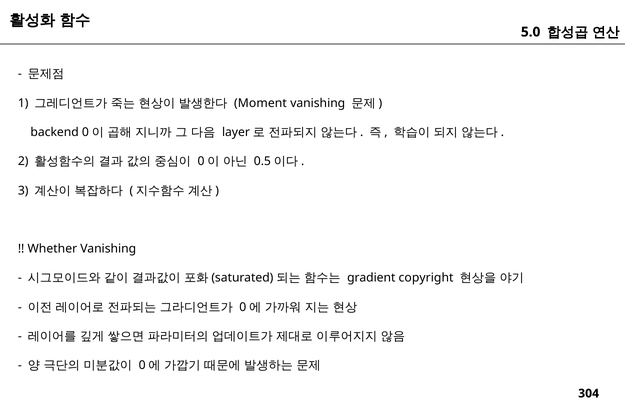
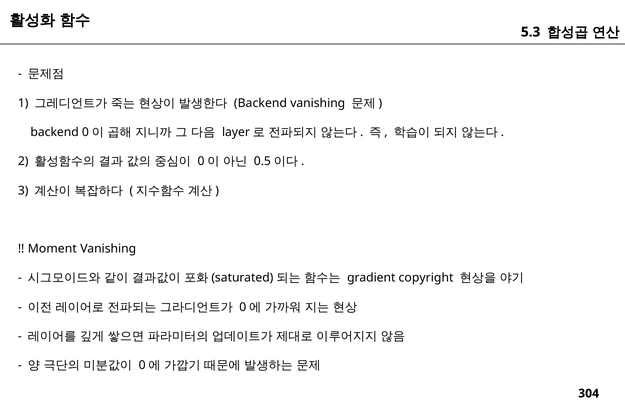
5.0: 5.0 -> 5.3
Moment at (260, 103): Moment -> Backend
Whether: Whether -> Moment
